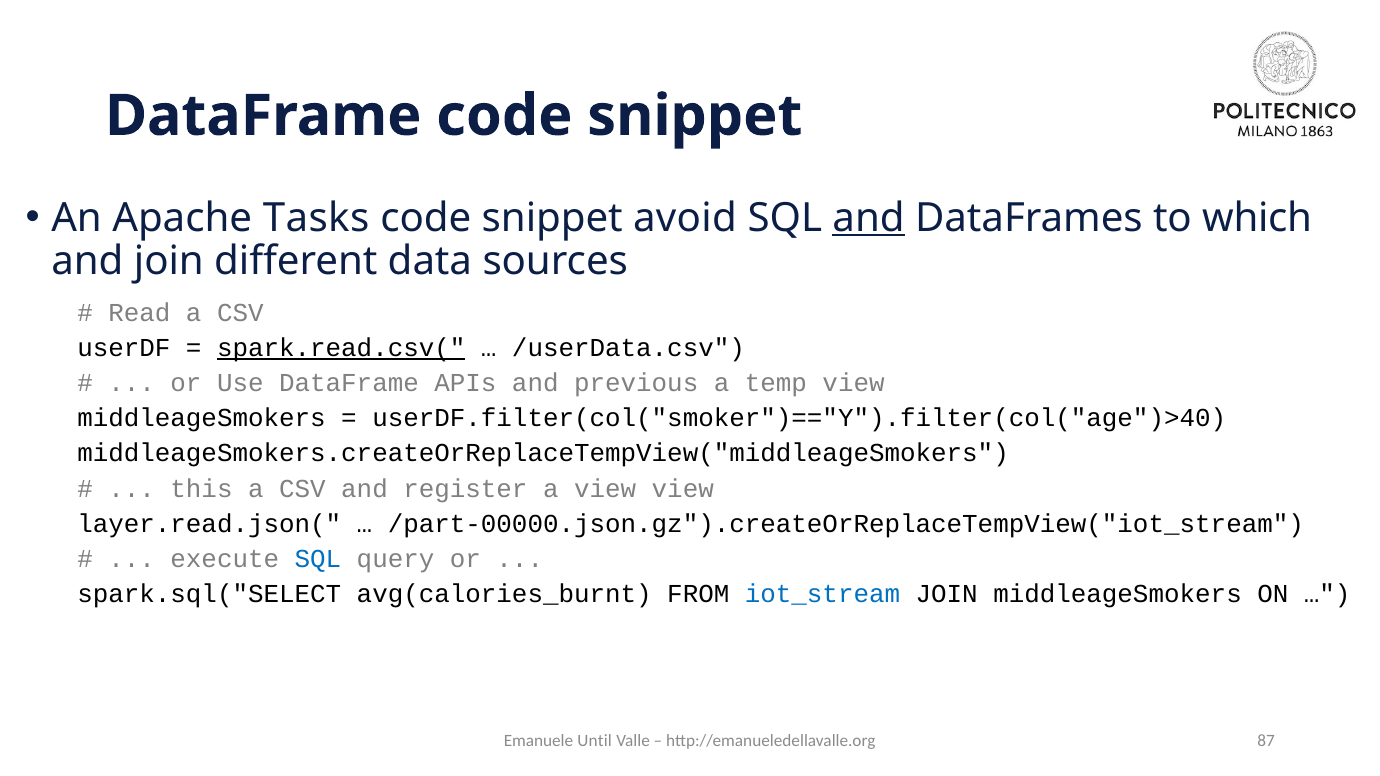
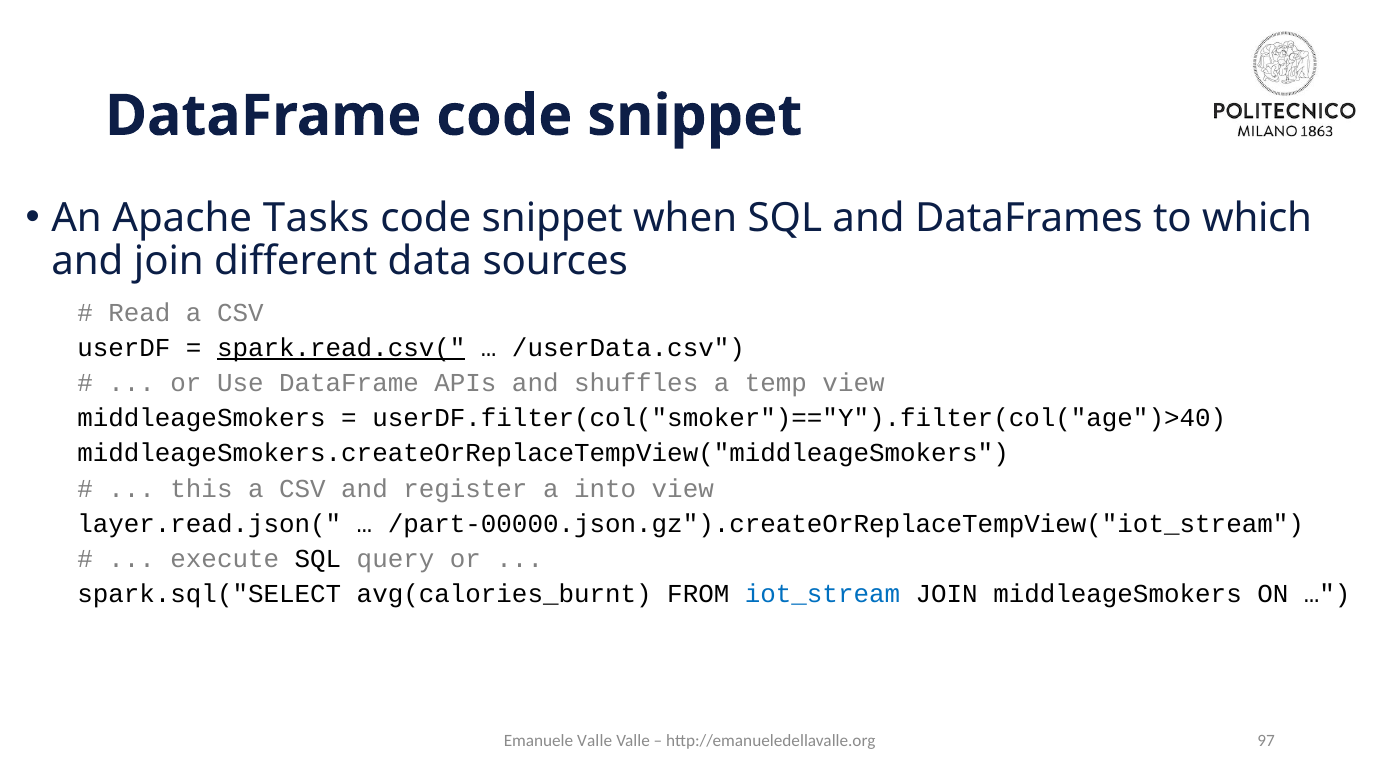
avoid: avoid -> when
and at (869, 218) underline: present -> none
previous: previous -> shuffles
a view: view -> into
SQL at (318, 559) colour: blue -> black
Emanuele Until: Until -> Valle
87: 87 -> 97
